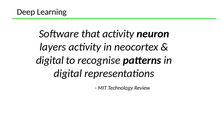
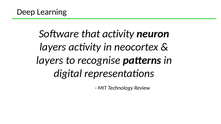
digital at (50, 60): digital -> layers
